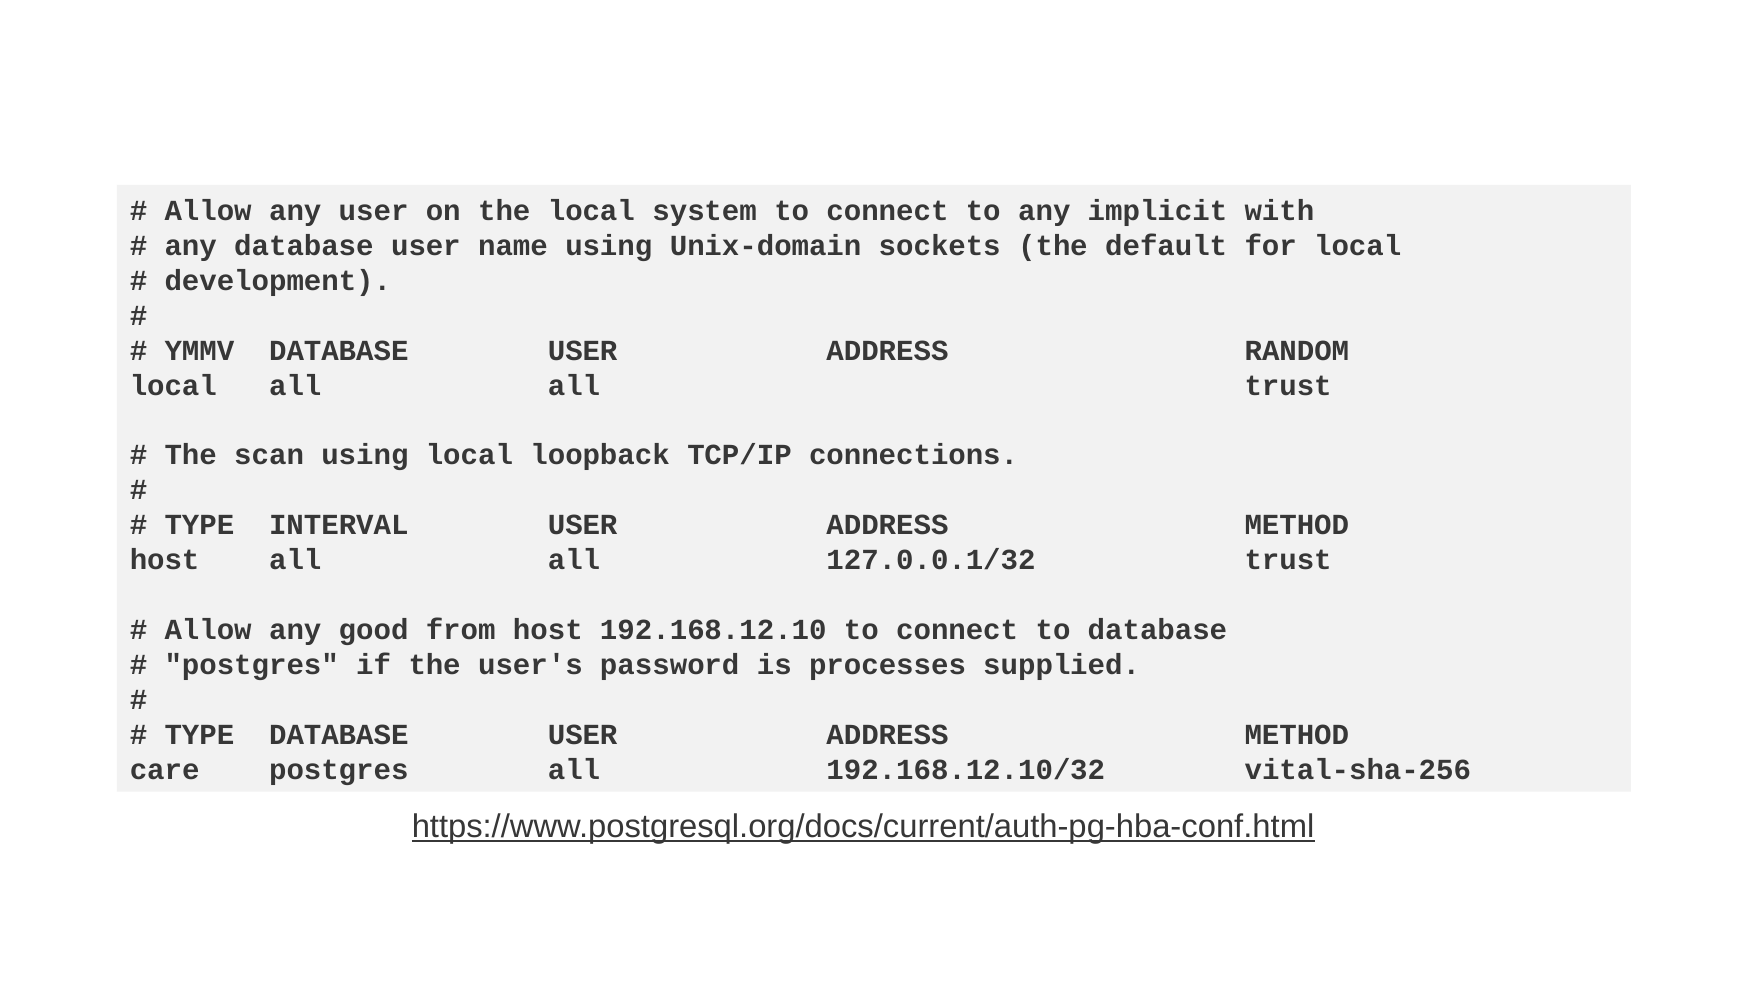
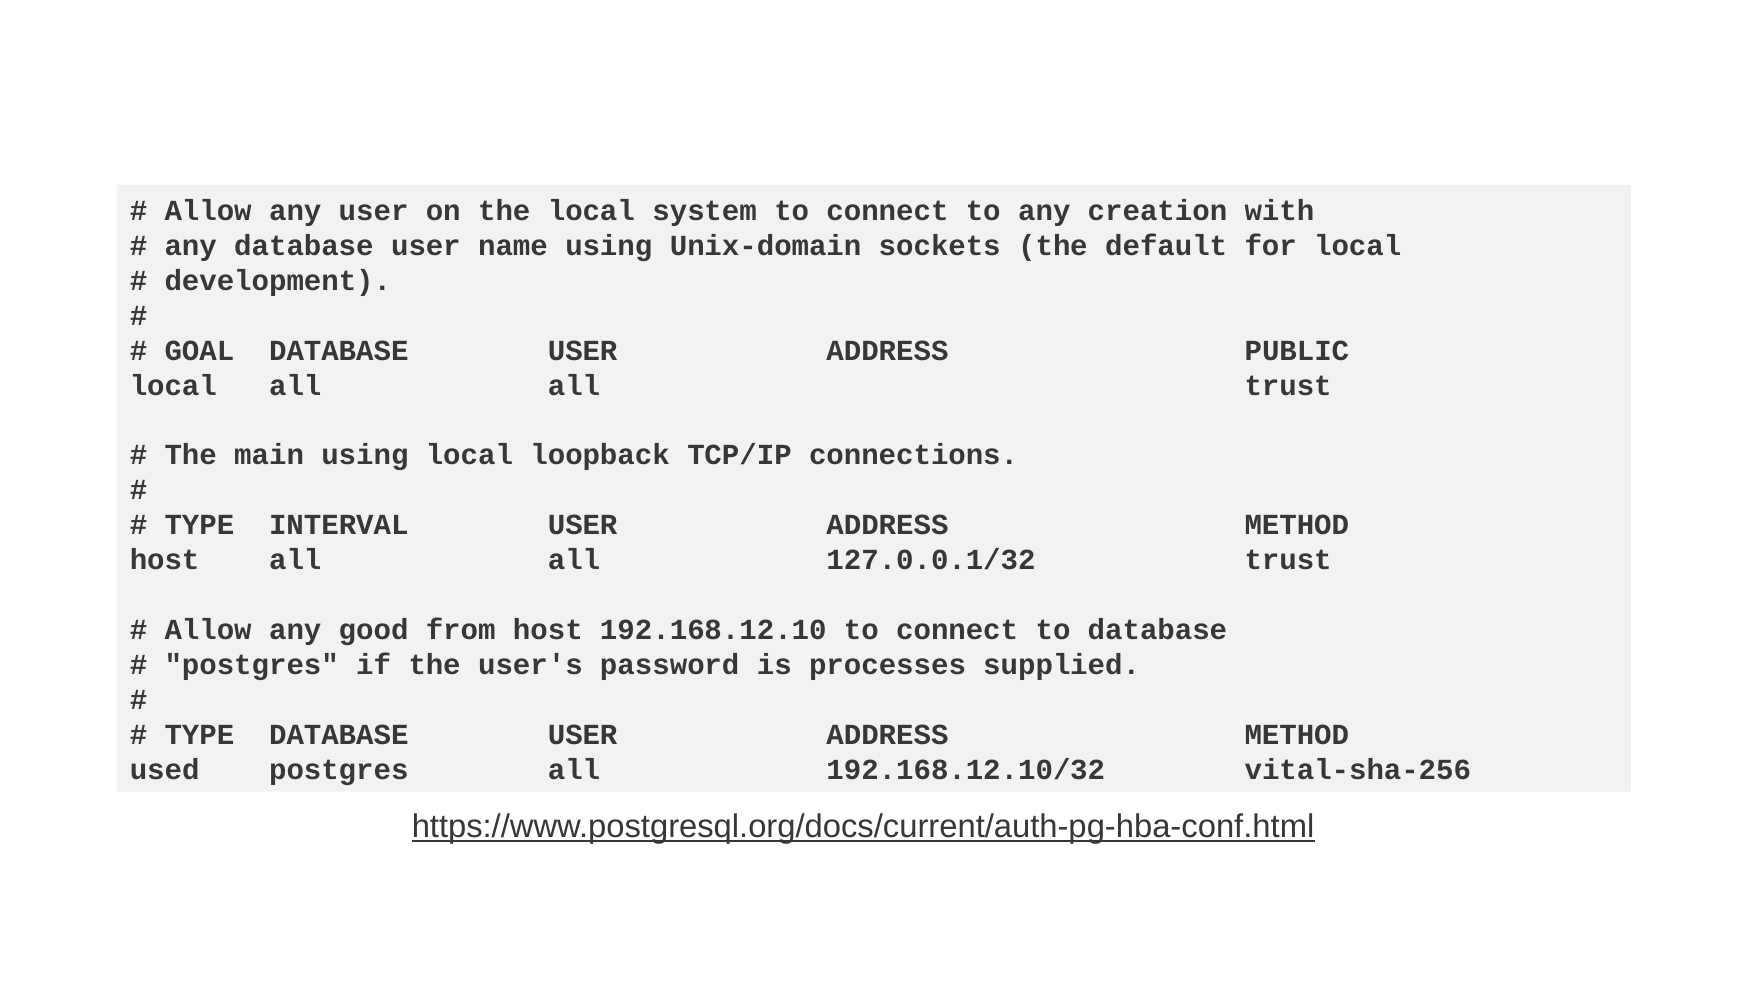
implicit: implicit -> creation
YMMV: YMMV -> GOAL
RANDOM: RANDOM -> PUBLIC
scan: scan -> main
care: care -> used
